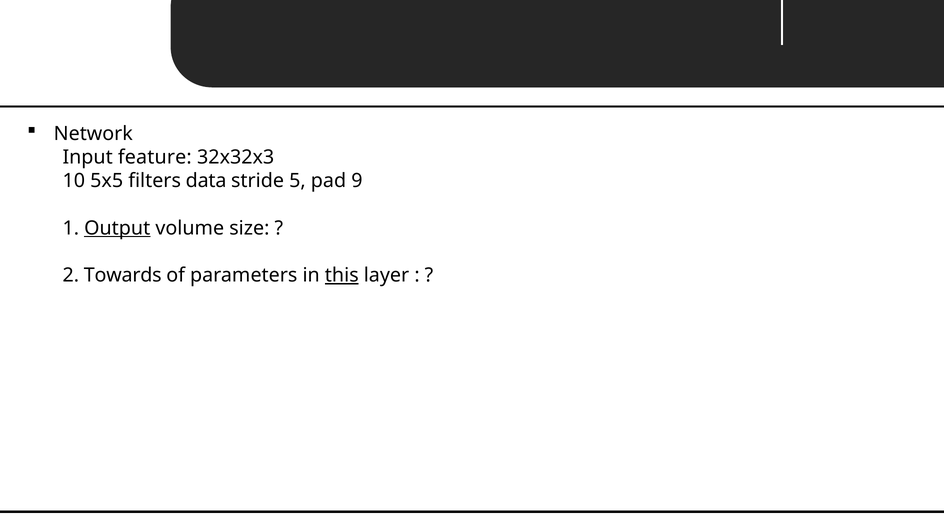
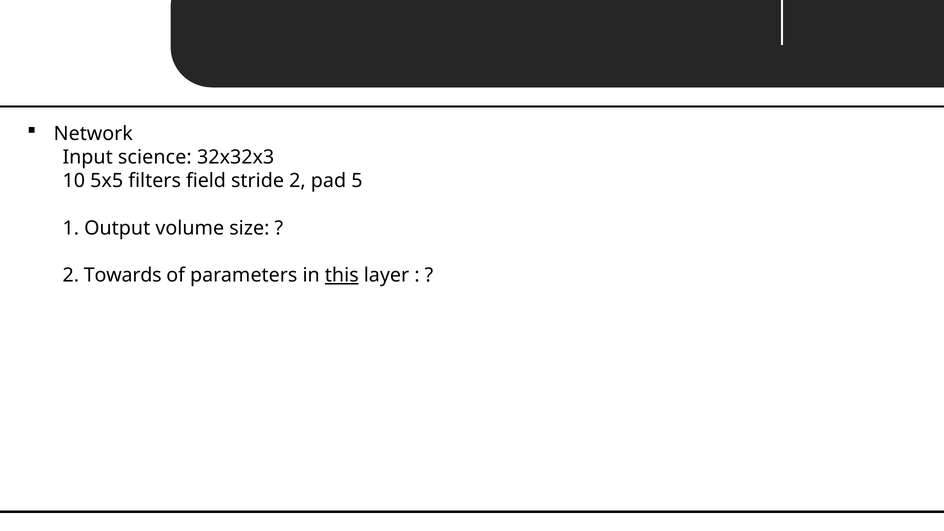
feature: feature -> science
data: data -> field
stride 5: 5 -> 2
9: 9 -> 5
Output underline: present -> none
